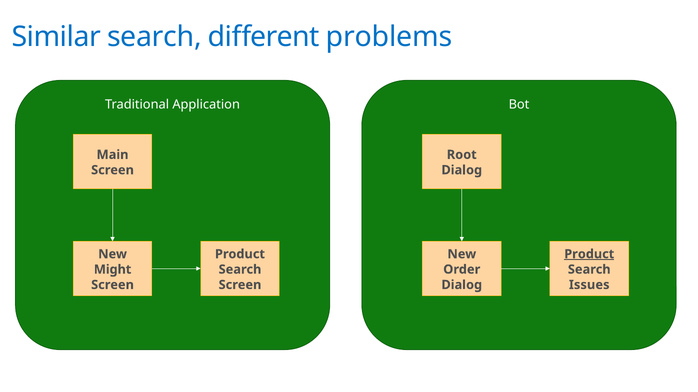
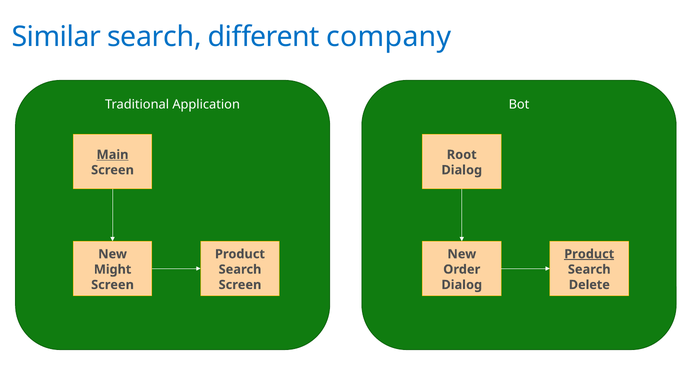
problems: problems -> company
Main underline: none -> present
Issues: Issues -> Delete
